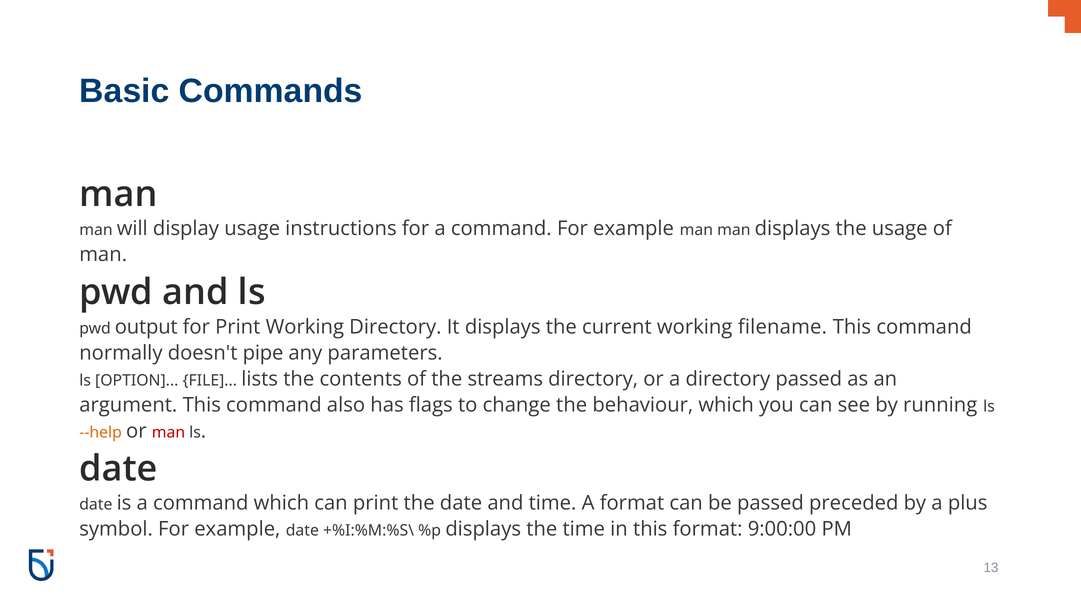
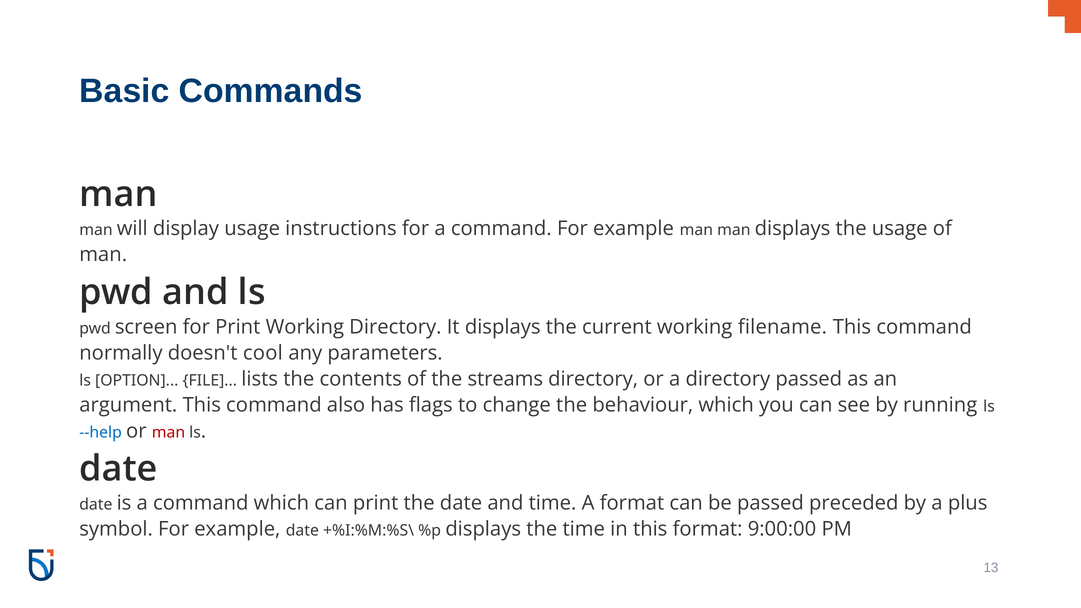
output: output -> screen
pipe: pipe -> cool
--help colour: orange -> blue
